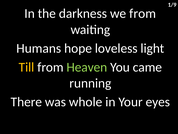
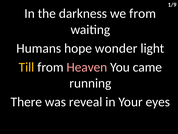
loveless: loveless -> wonder
Heaven colour: light green -> pink
whole: whole -> reveal
